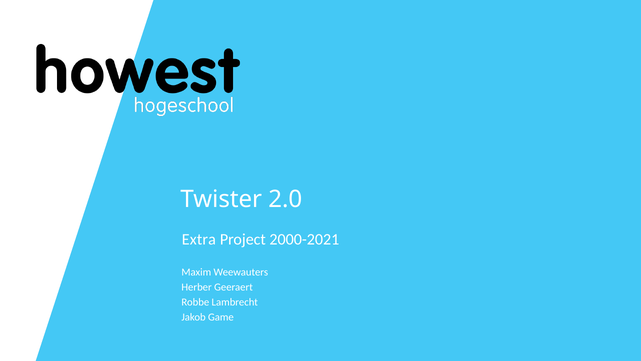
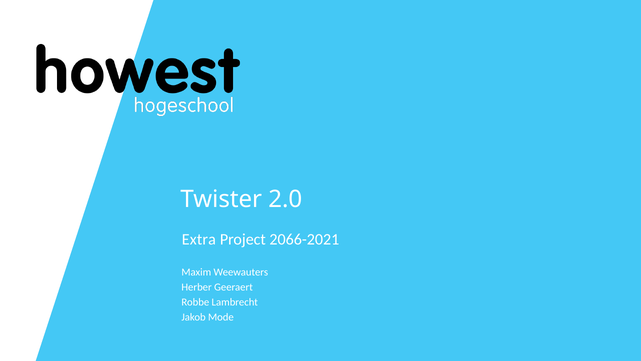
2000-2021: 2000-2021 -> 2066-2021
Game: Game -> Mode
